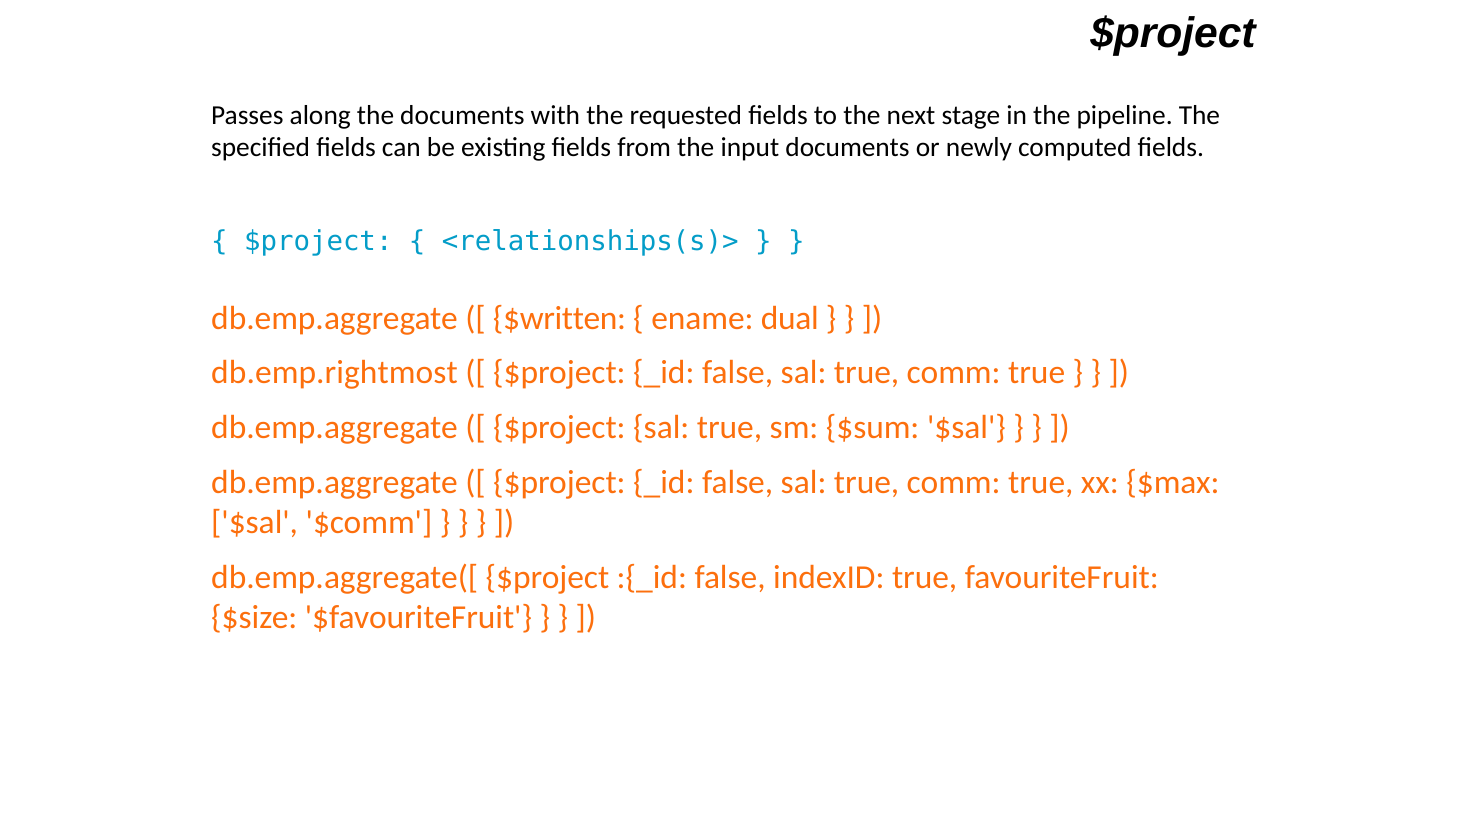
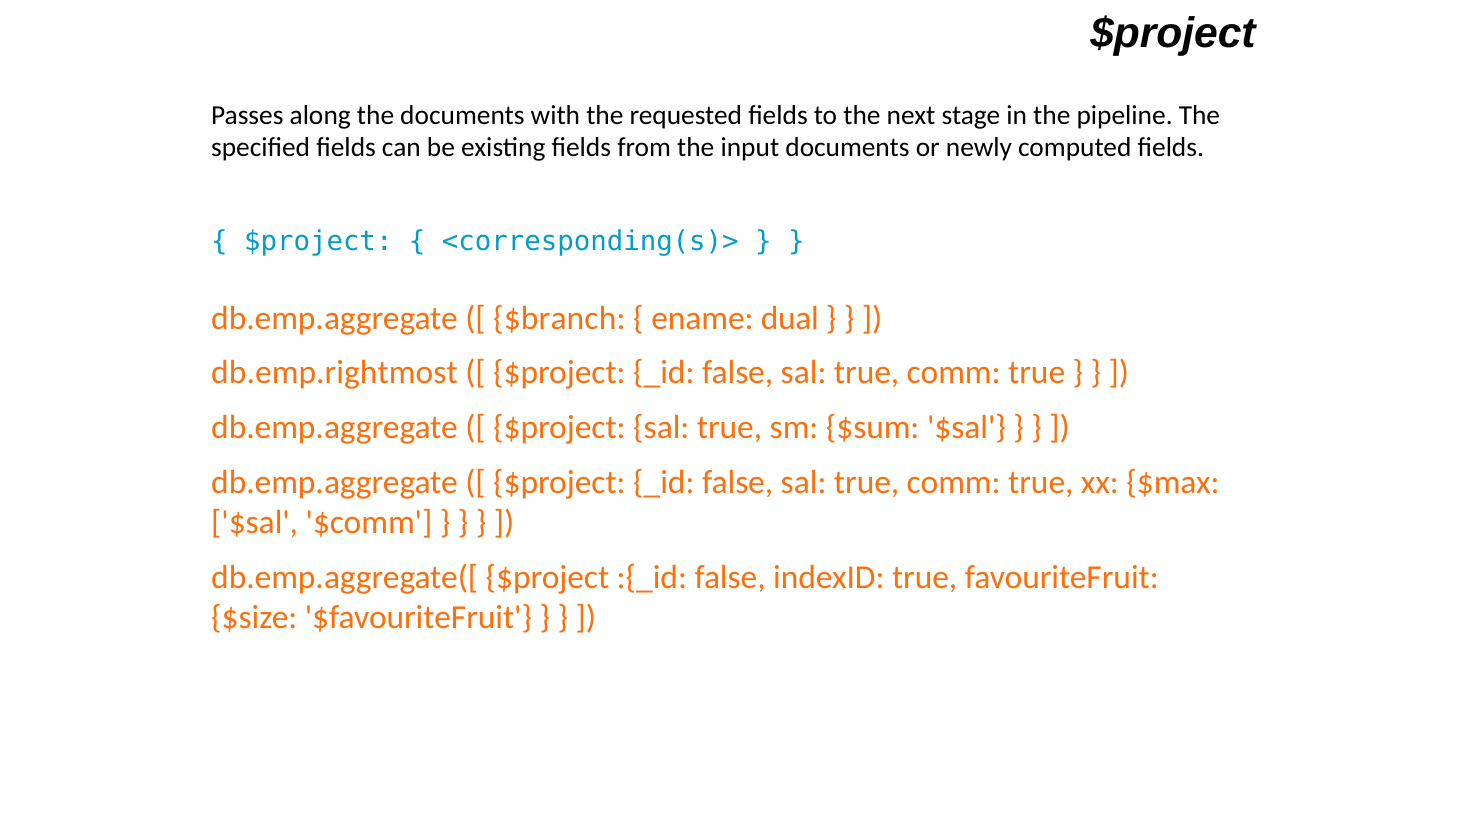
<relationships(s)>: <relationships(s)> -> <corresponding(s)>
$written: $written -> $branch
